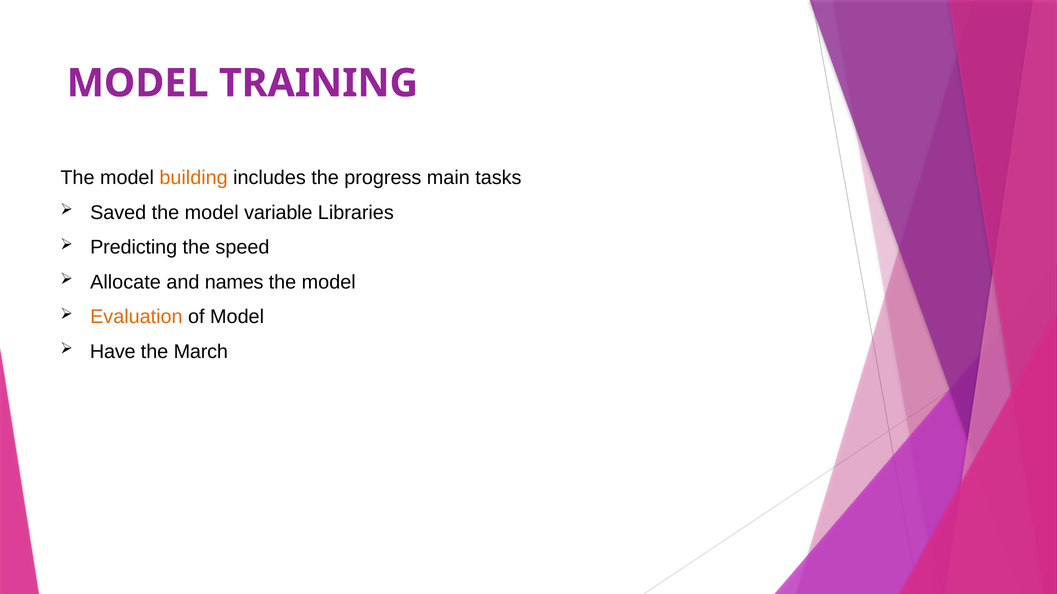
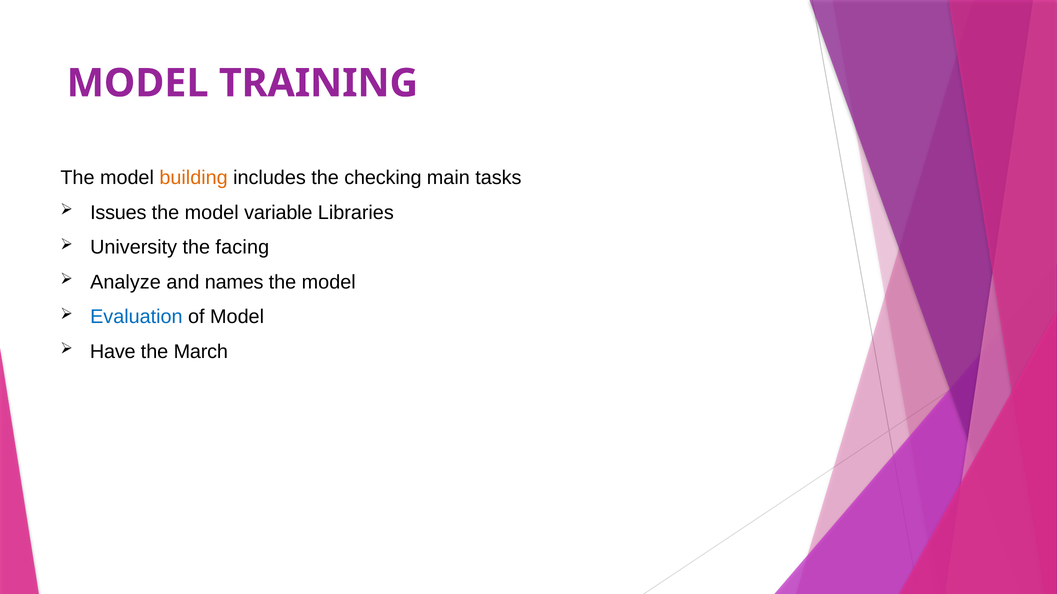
progress: progress -> checking
Saved: Saved -> Issues
Predicting: Predicting -> University
speed: speed -> facing
Allocate: Allocate -> Analyze
Evaluation colour: orange -> blue
